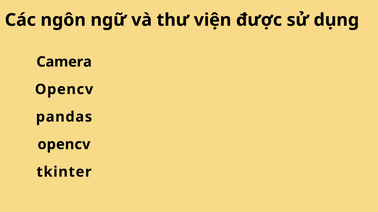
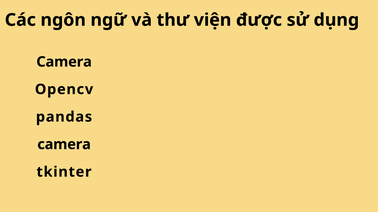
opencv at (64, 145): opencv -> camera
